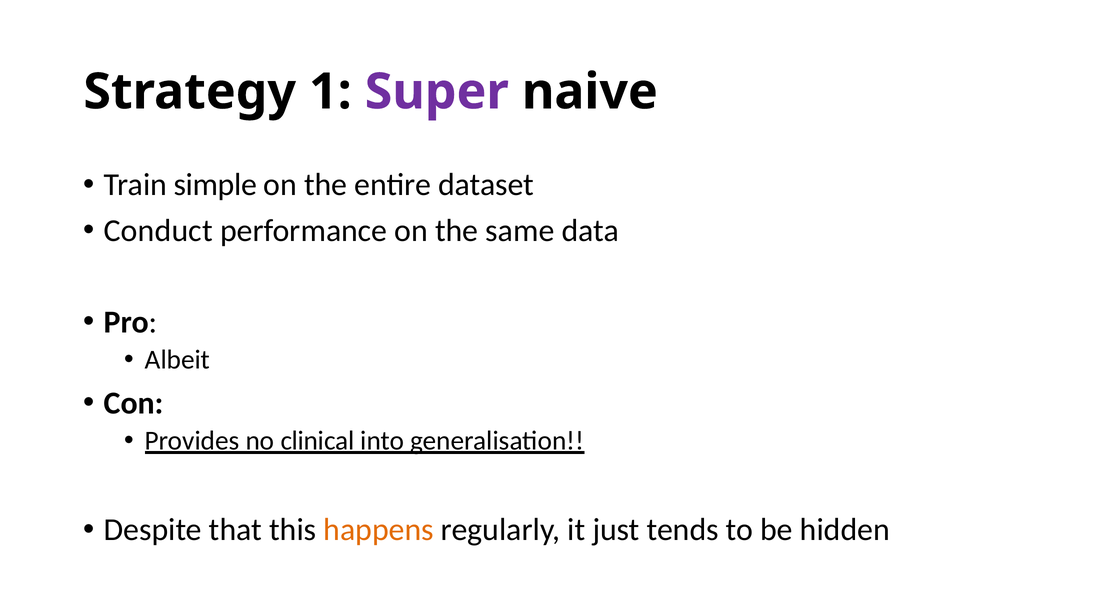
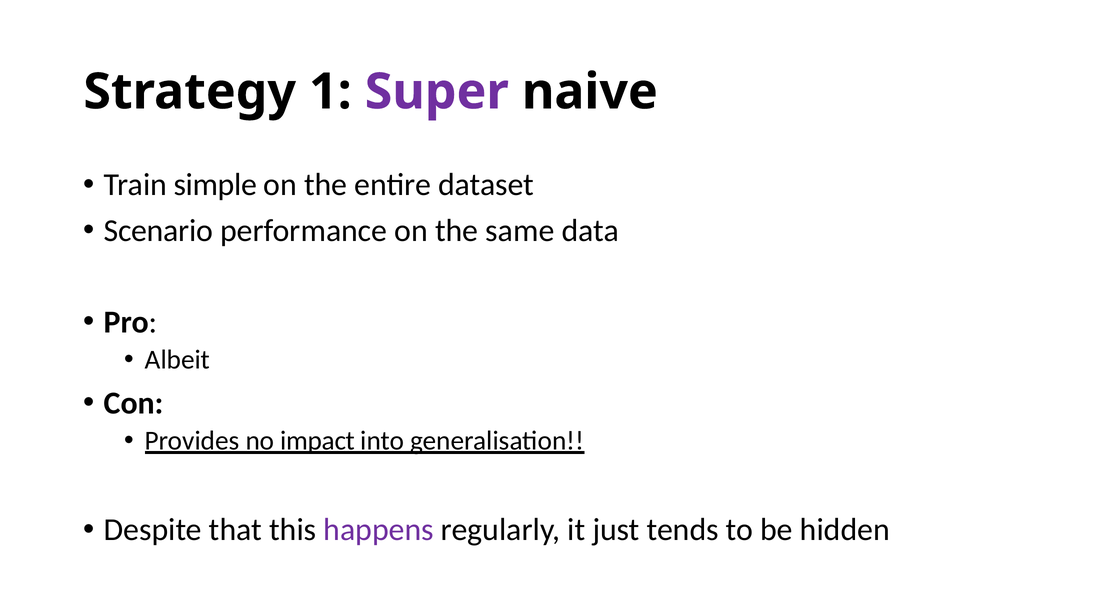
Conduct: Conduct -> Scenario
clinical: clinical -> impact
happens colour: orange -> purple
